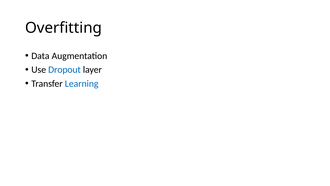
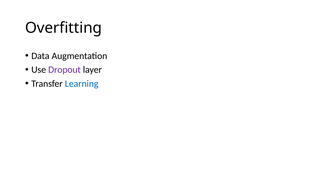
Dropout colour: blue -> purple
